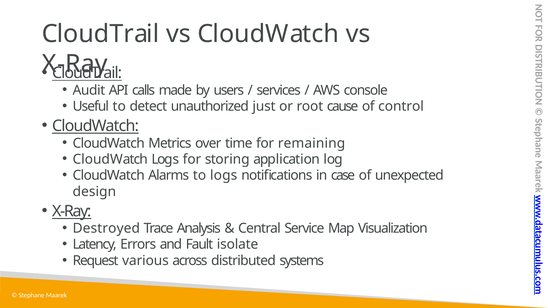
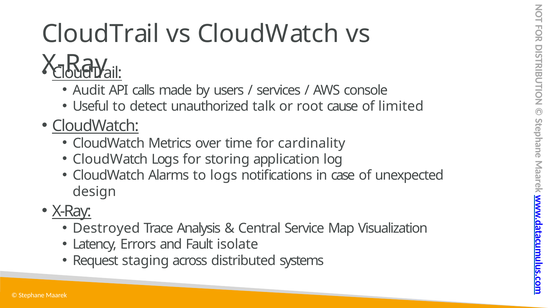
just: just -> talk
control: control -> limited
remaining: remaining -> cardinality
various: various -> staging
